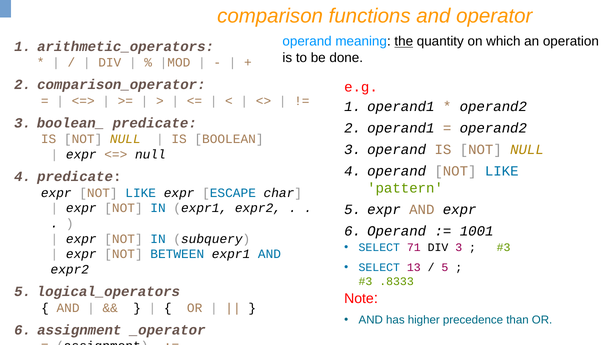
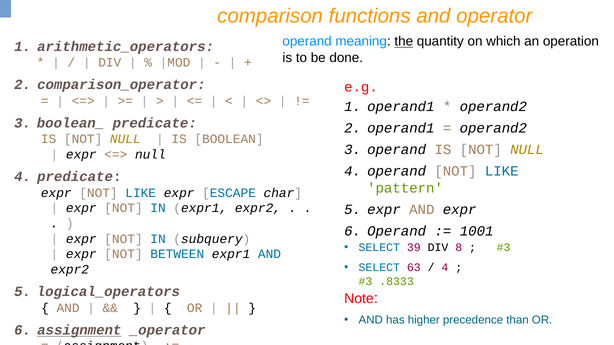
71: 71 -> 39
DIV 3: 3 -> 8
13: 13 -> 63
5 at (445, 268): 5 -> 4
assignment at (79, 331) underline: none -> present
